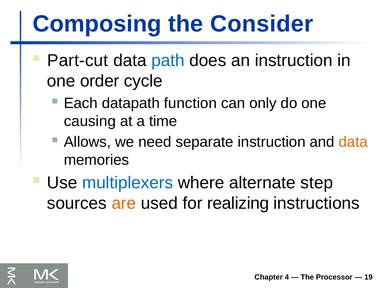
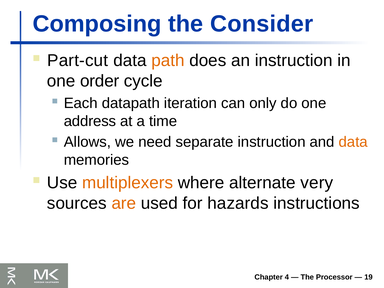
path colour: blue -> orange
function: function -> iteration
causing: causing -> address
multiplexers colour: blue -> orange
step: step -> very
realizing: realizing -> hazards
